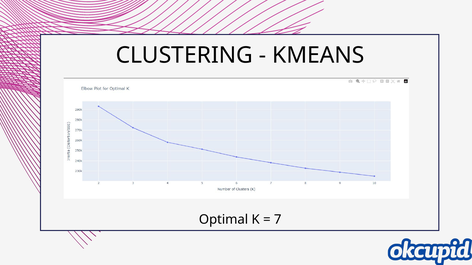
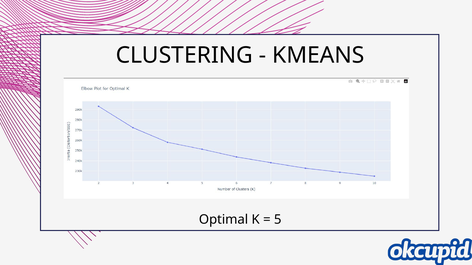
7: 7 -> 5
